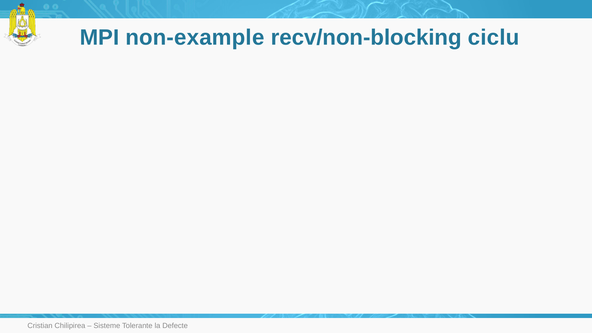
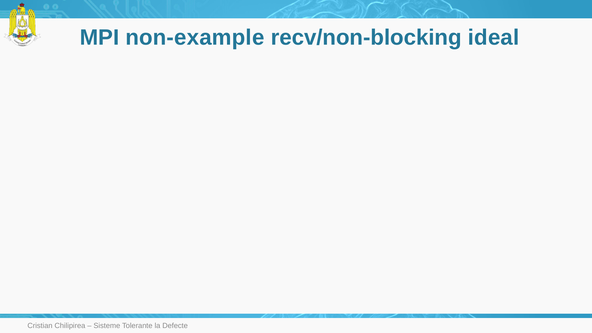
ciclu: ciclu -> ideal
